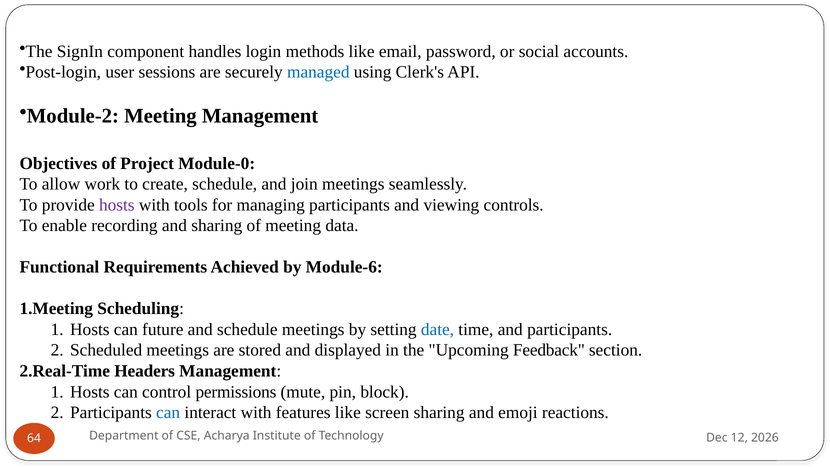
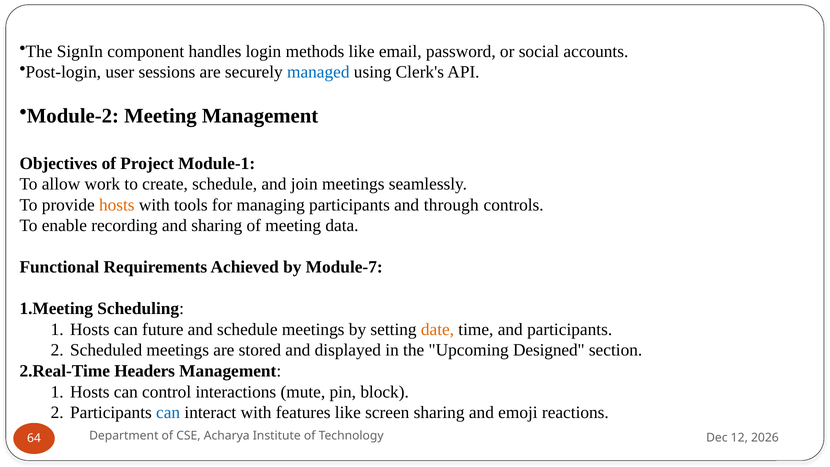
Module-0: Module-0 -> Module-1
hosts at (117, 205) colour: purple -> orange
viewing: viewing -> through
Module-6: Module-6 -> Module-7
date colour: blue -> orange
Feedback: Feedback -> Designed
permissions: permissions -> interactions
